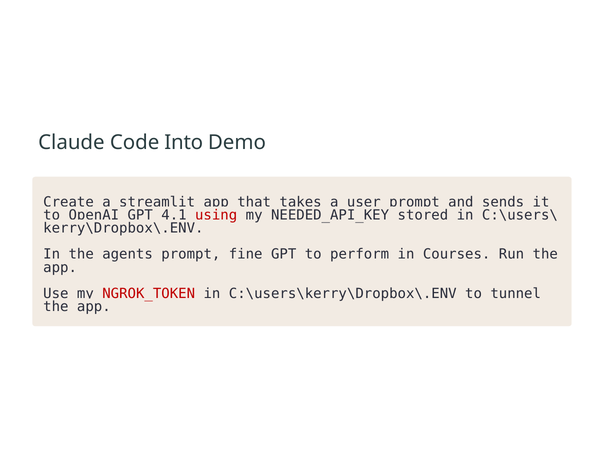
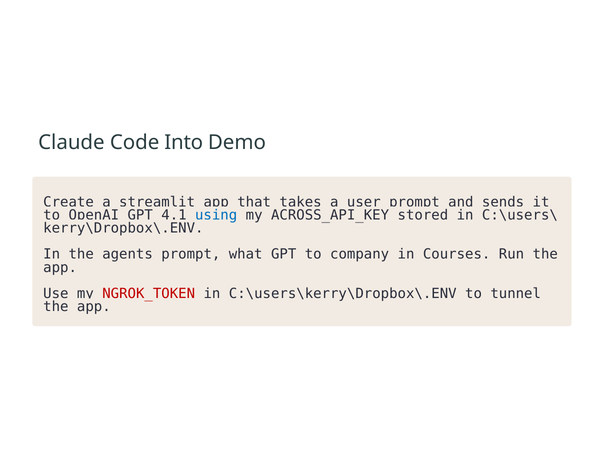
using colour: red -> blue
NEEDED_API_KEY: NEEDED_API_KEY -> ACROSS_API_KEY
fine: fine -> what
perform: perform -> company
